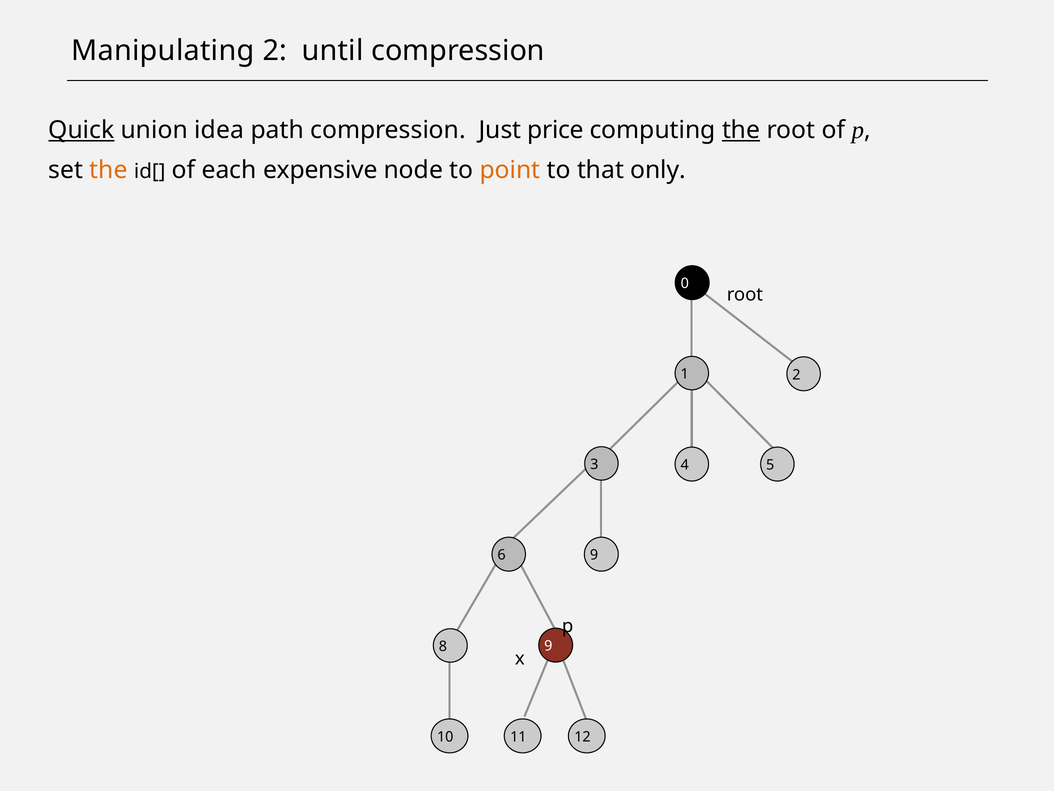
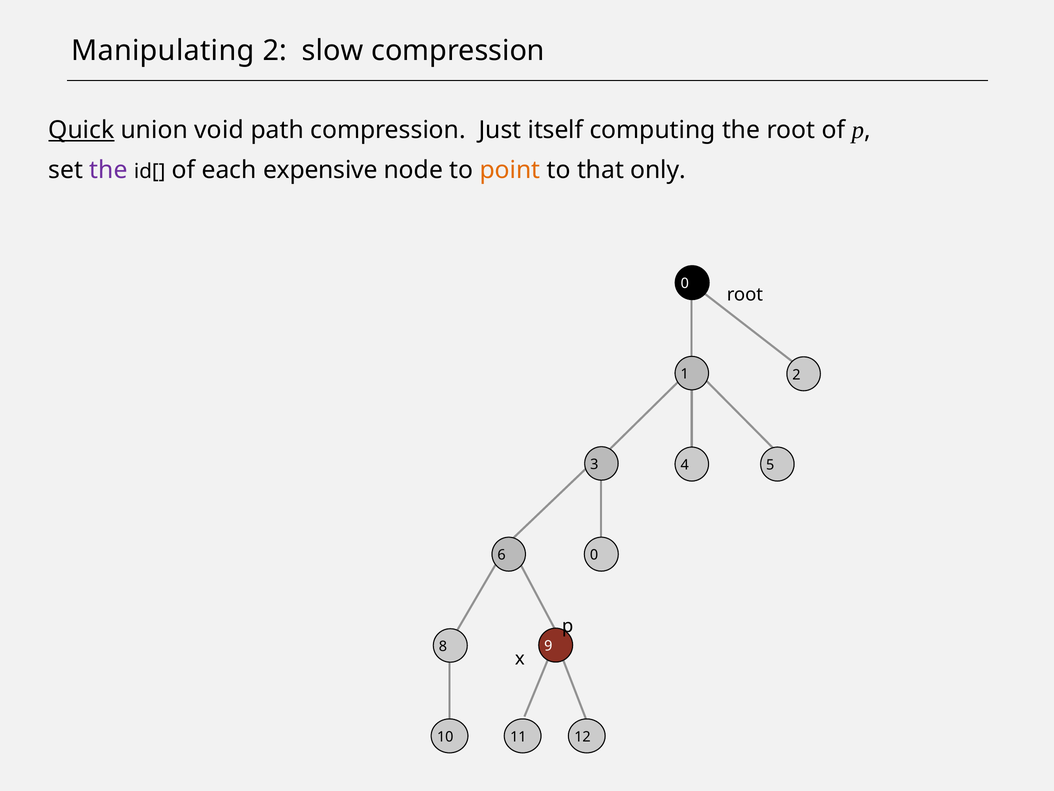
until: until -> slow
idea: idea -> void
price: price -> itself
the at (741, 130) underline: present -> none
the at (108, 170) colour: orange -> purple
6 9: 9 -> 0
